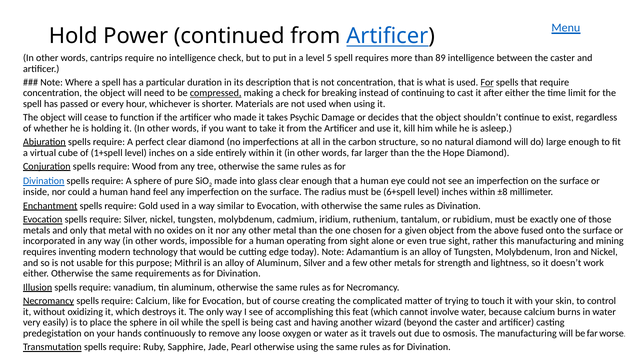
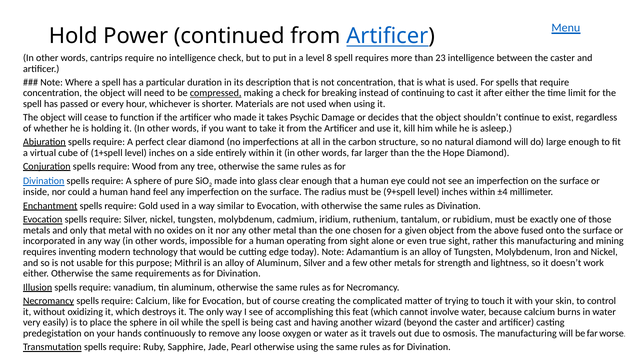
5: 5 -> 8
89: 89 -> 23
For at (487, 82) underline: present -> none
6+spell: 6+spell -> 9+spell
±8: ±8 -> ±4
